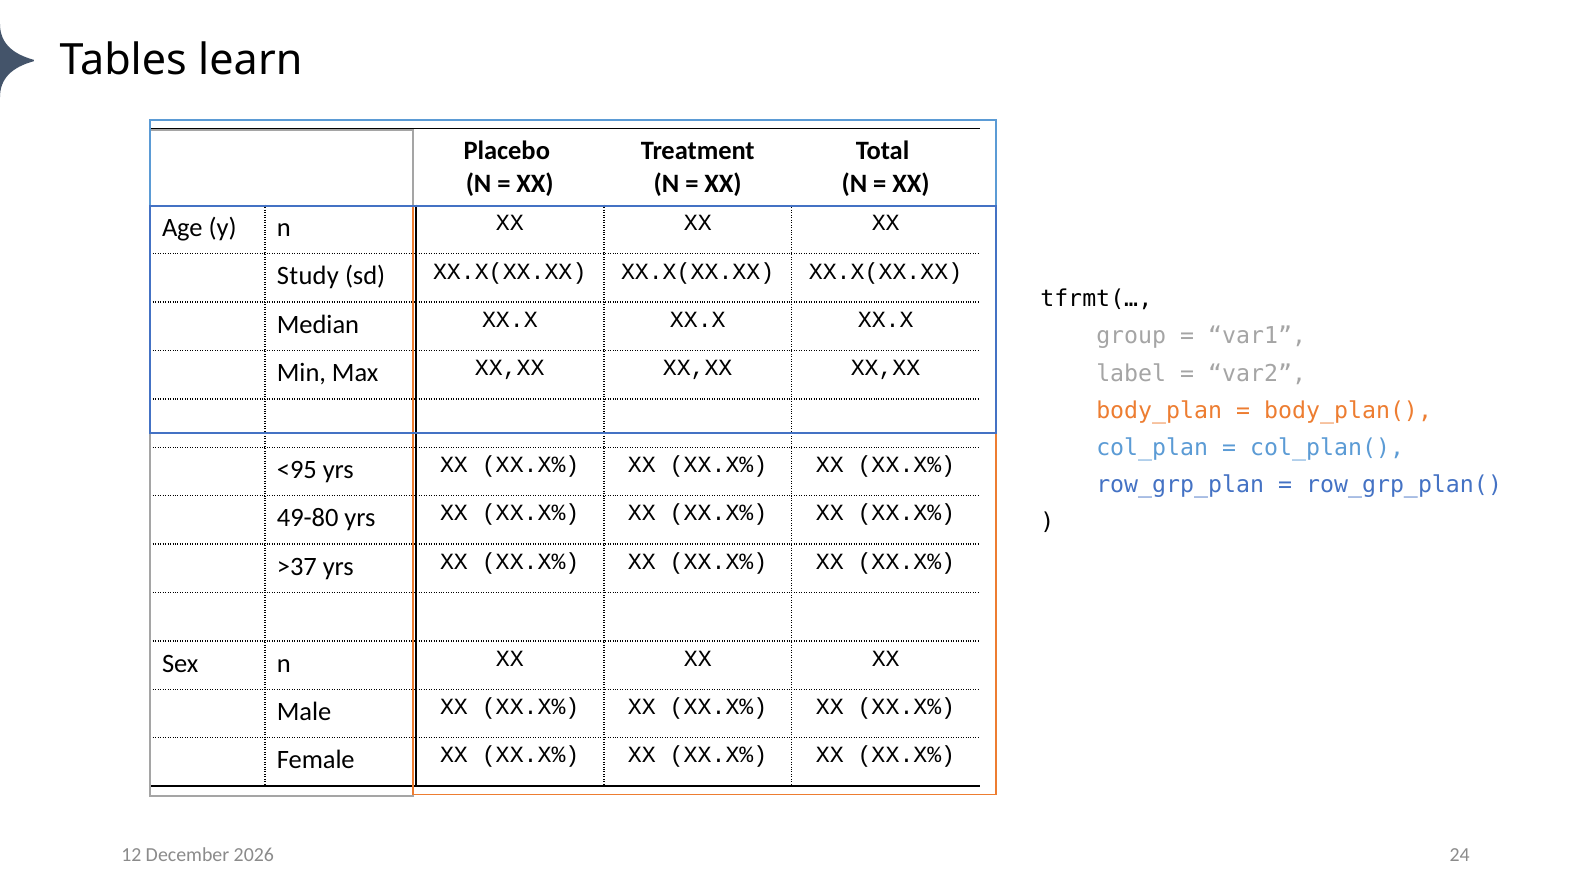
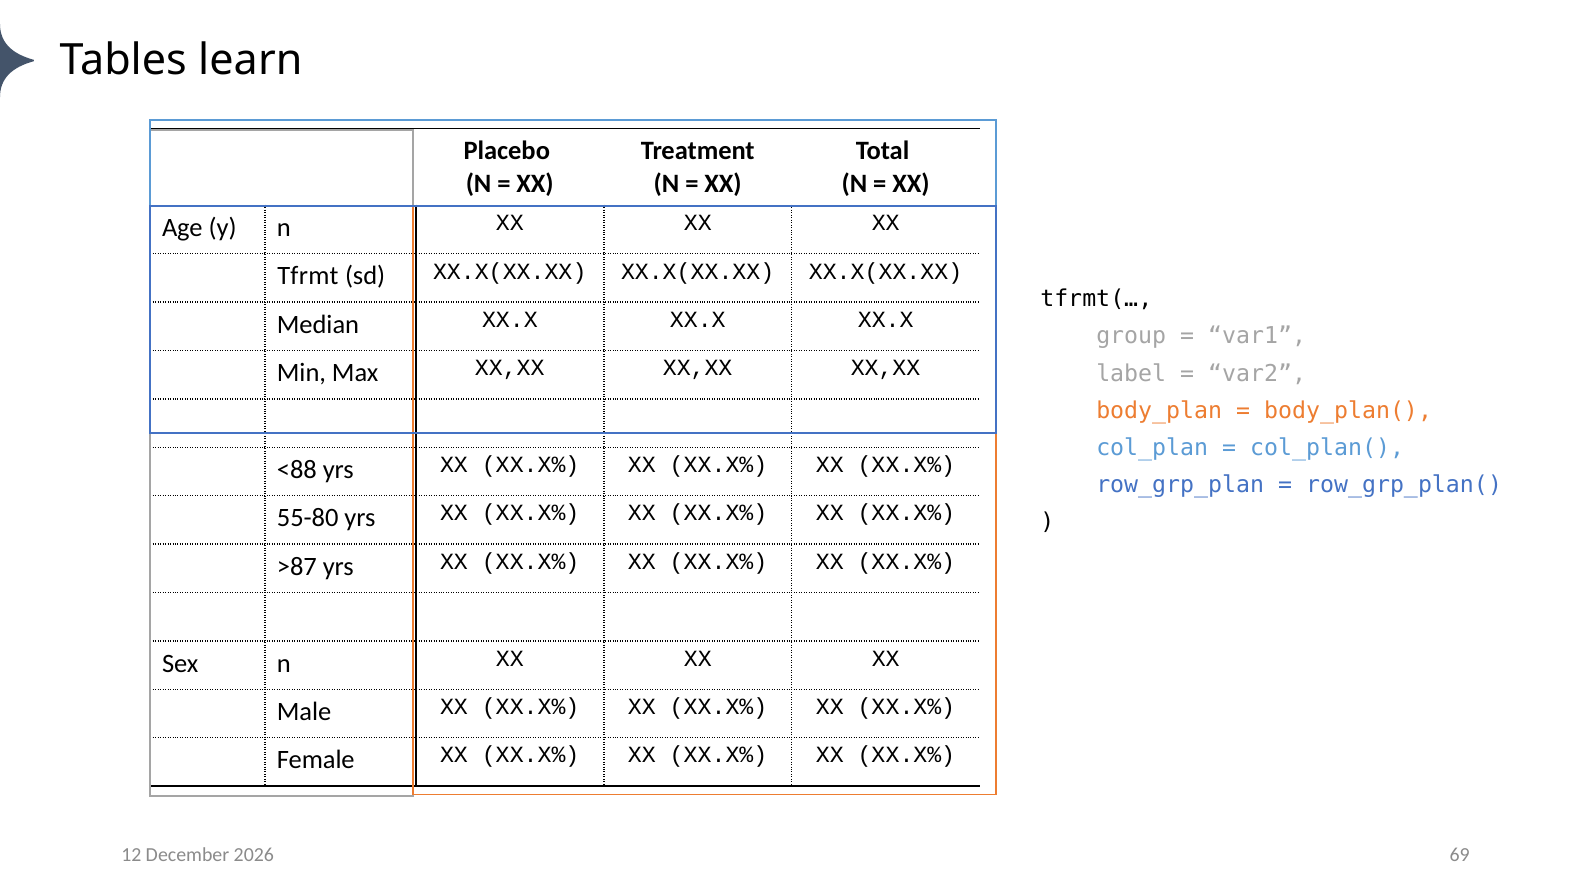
Study: Study -> Tfrmt
<95: <95 -> <88
49-80: 49-80 -> 55-80
>37: >37 -> >87
24: 24 -> 69
